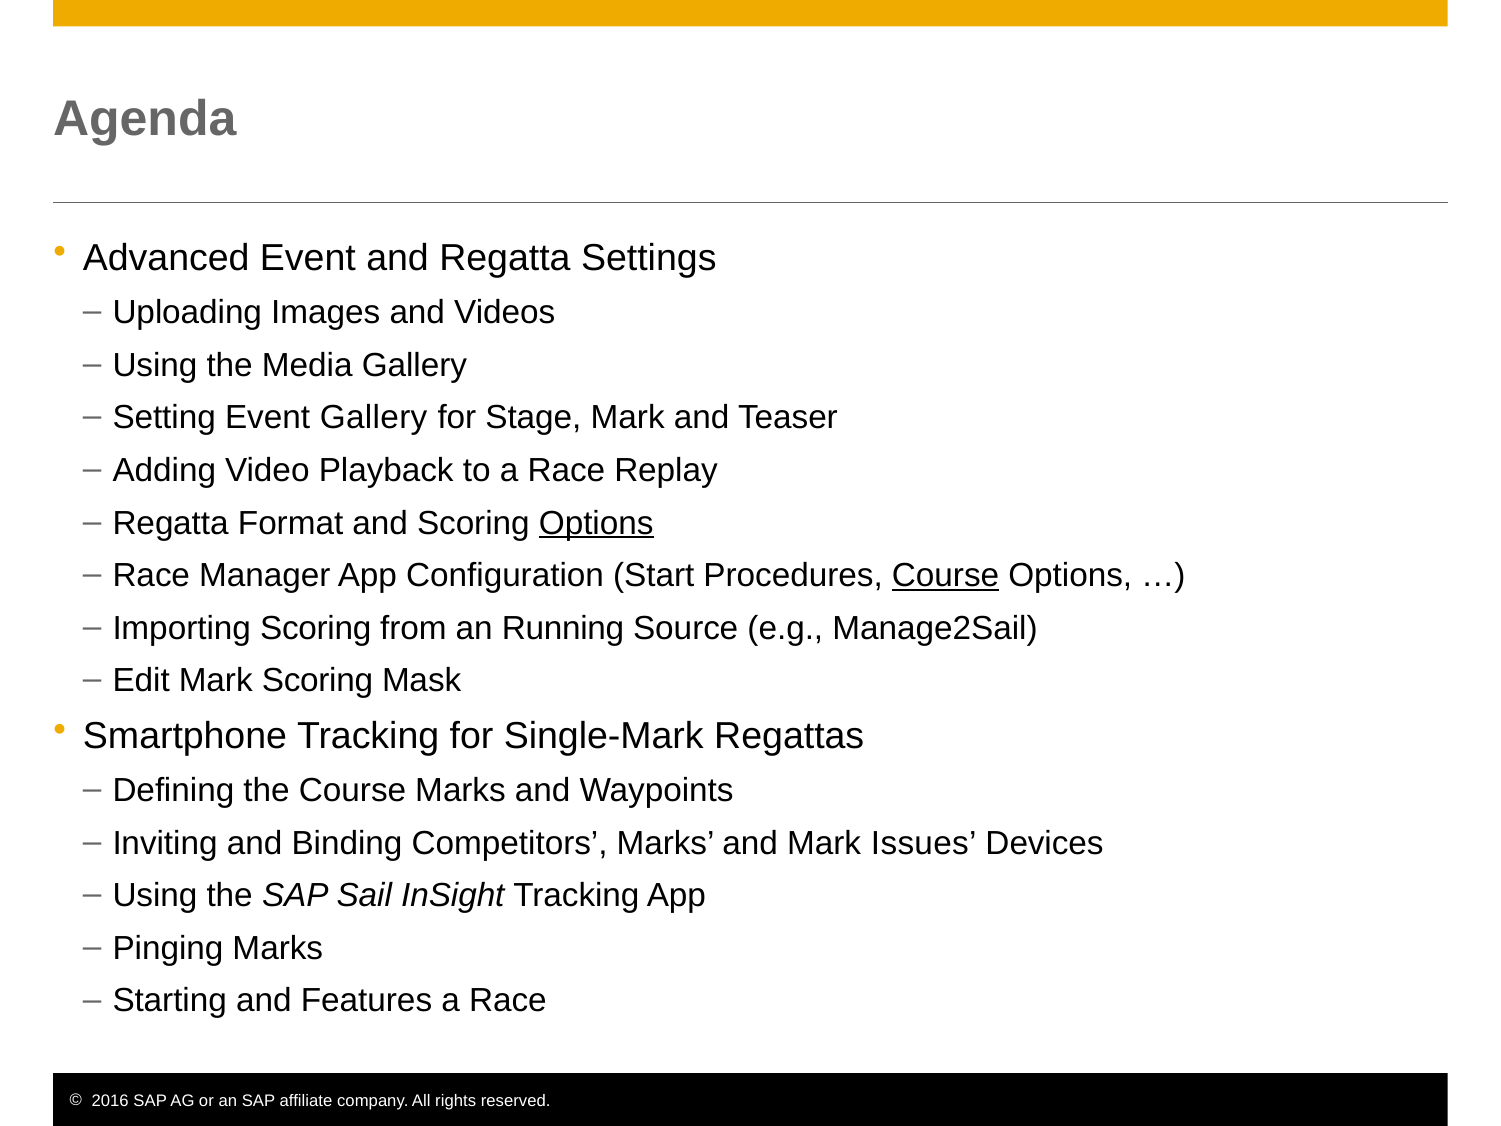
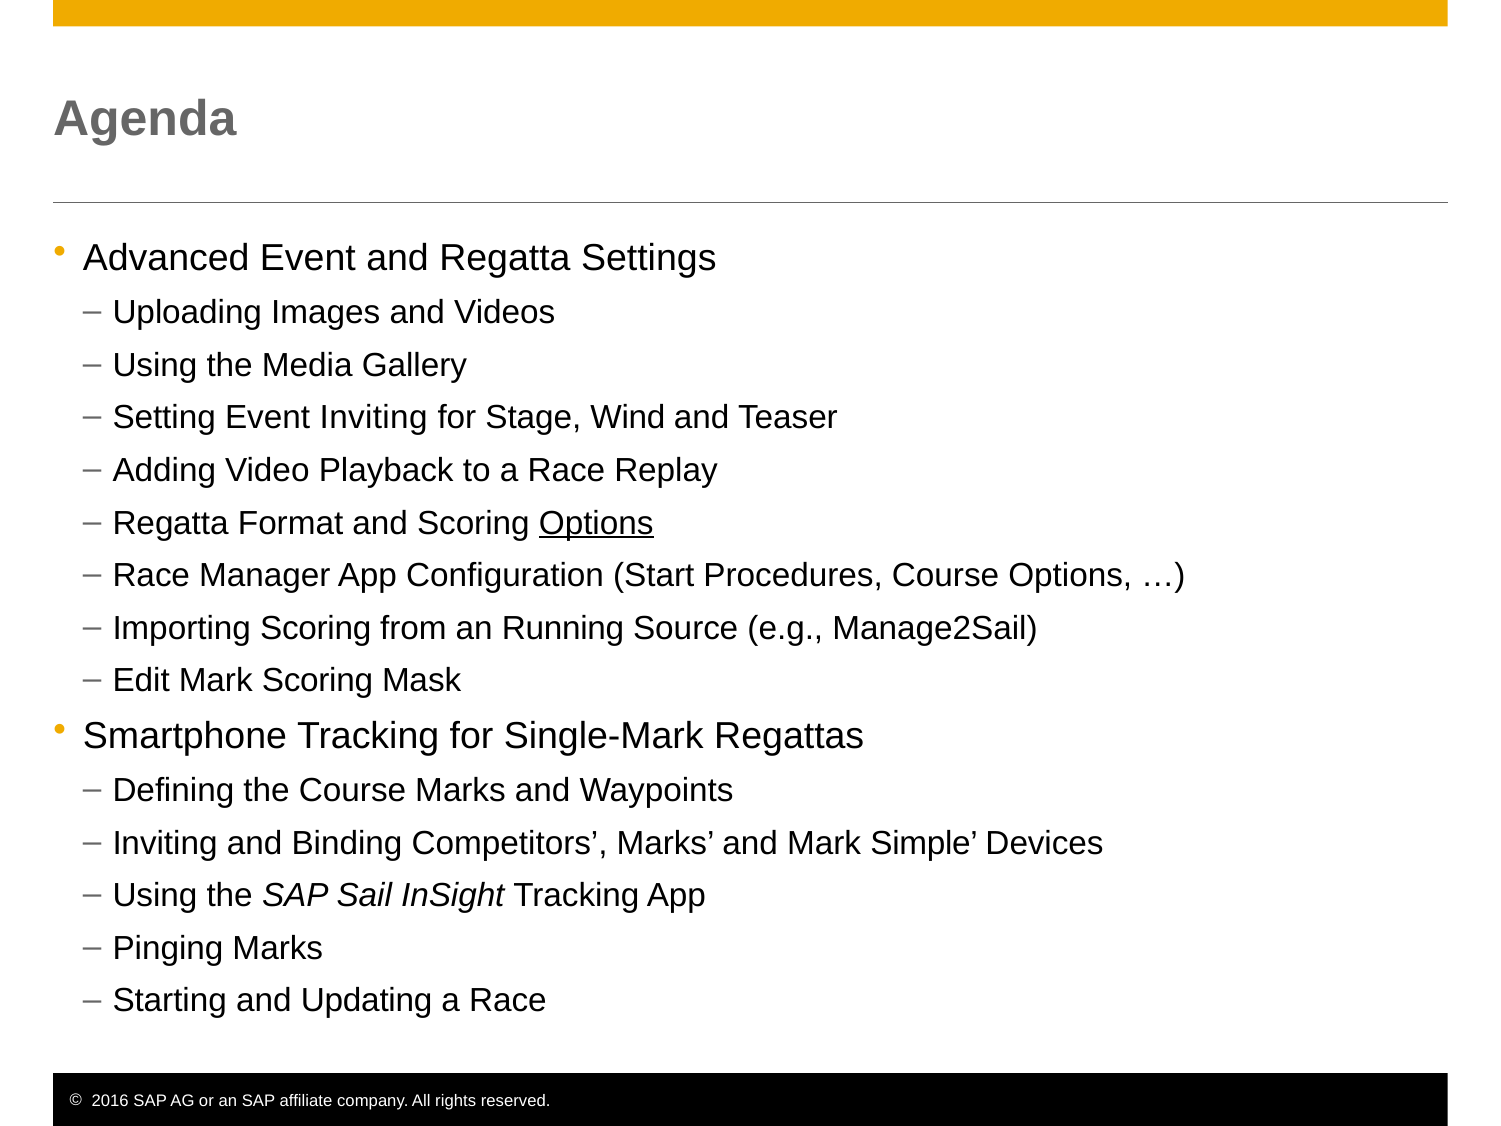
Event Gallery: Gallery -> Inviting
Stage Mark: Mark -> Wind
Course at (946, 575) underline: present -> none
Issues: Issues -> Simple
Features: Features -> Updating
